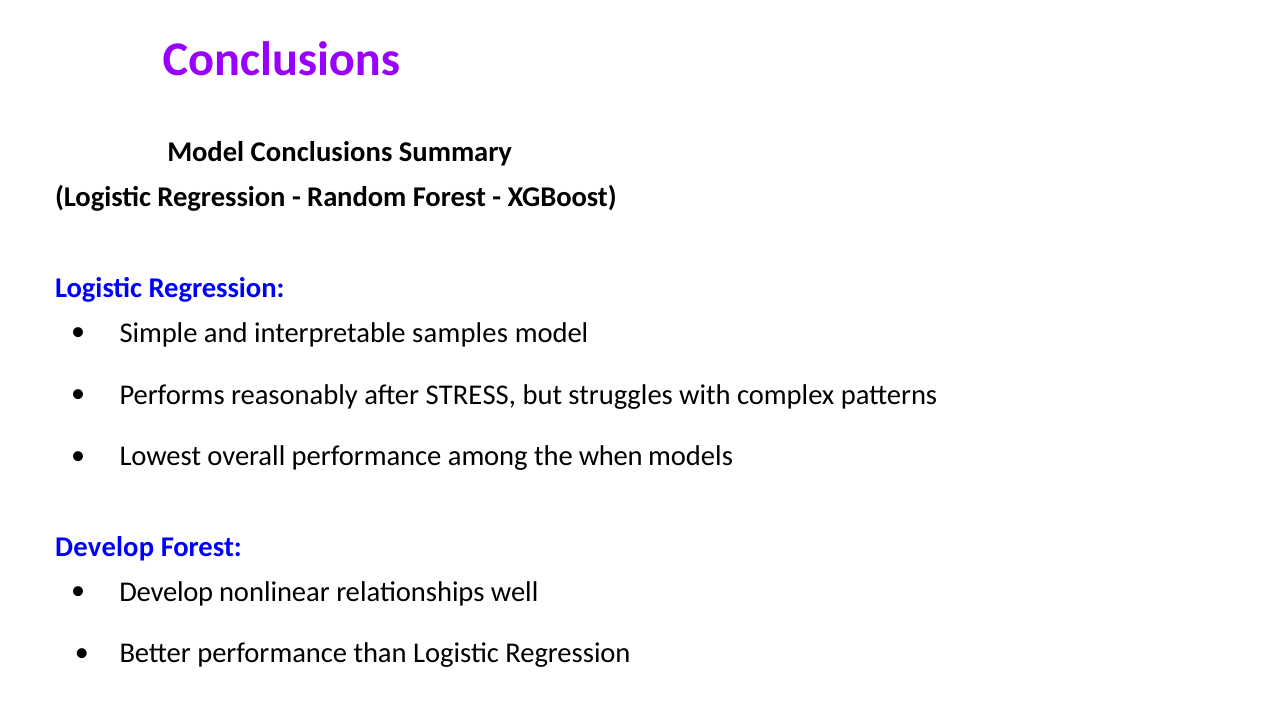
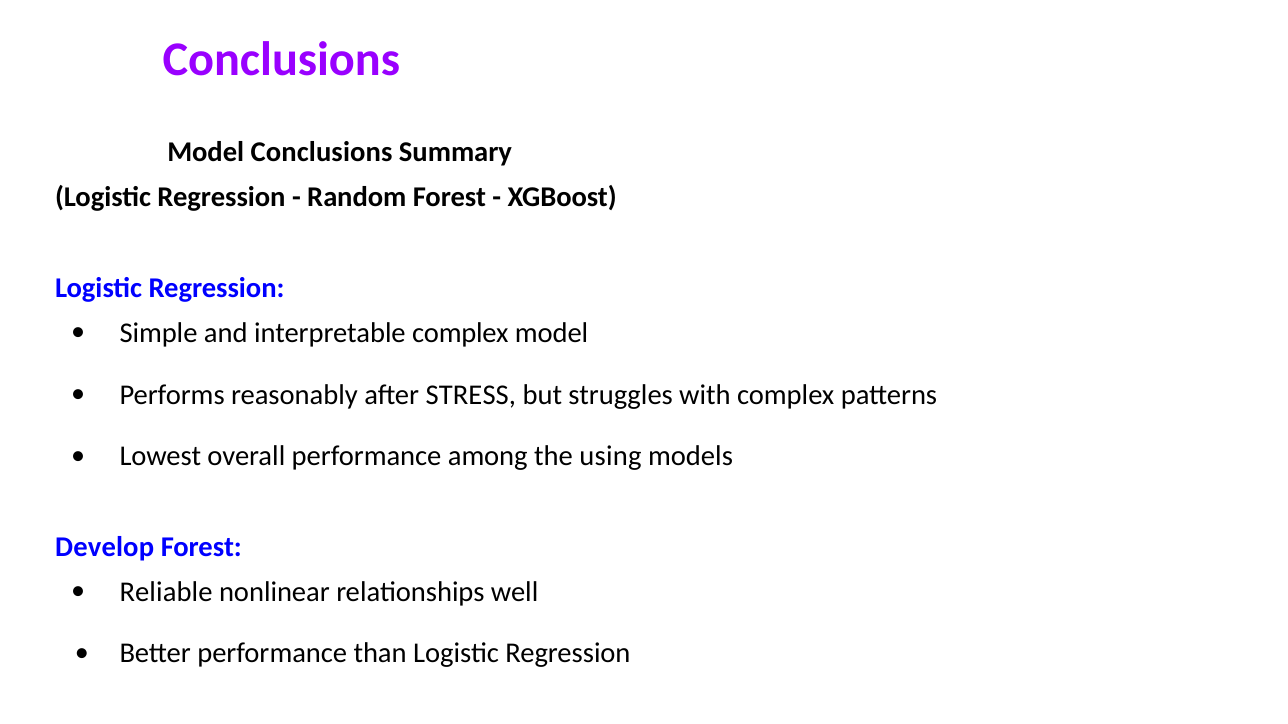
interpretable samples: samples -> complex
when: when -> using
Develop at (166, 592): Develop -> Reliable
